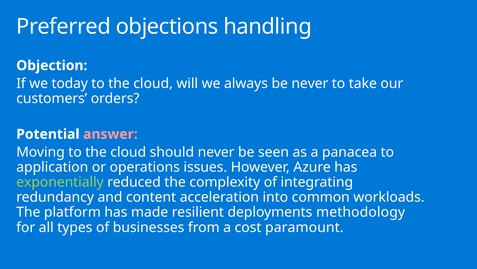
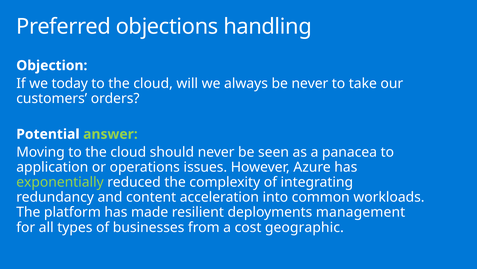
answer colour: pink -> light green
methodology: methodology -> management
paramount: paramount -> geographic
